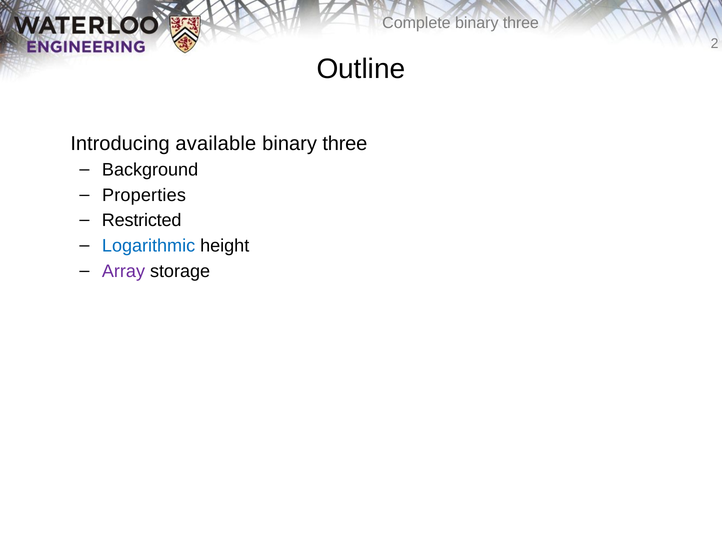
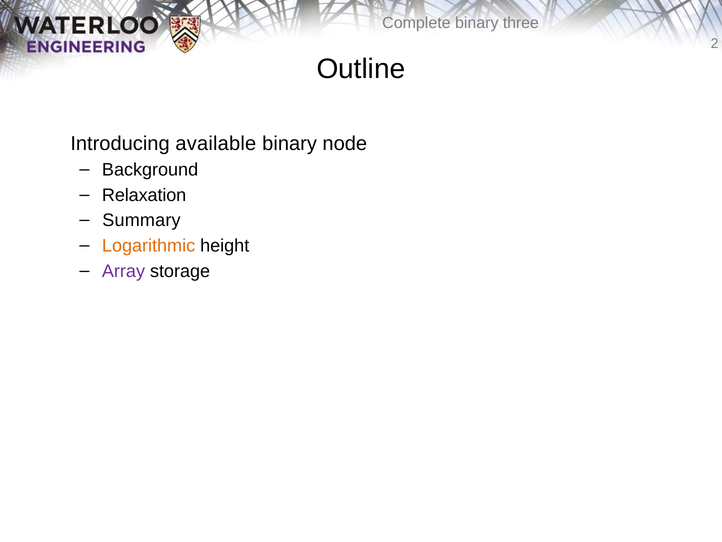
three at (345, 143): three -> node
Properties: Properties -> Relaxation
Restricted: Restricted -> Summary
Logarithmic colour: blue -> orange
